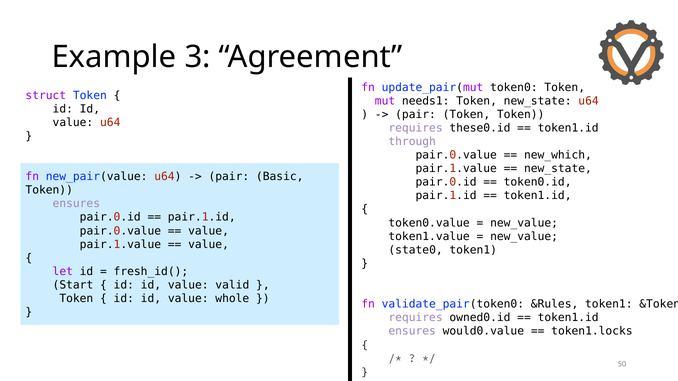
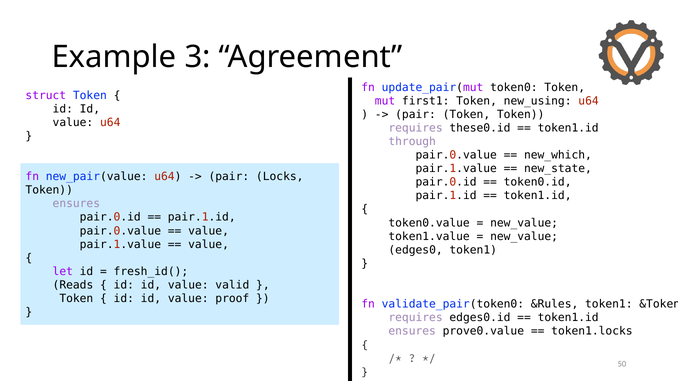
needs1: needs1 -> first1
Token new_state: new_state -> new_using
Basic: Basic -> Locks
state0: state0 -> edges0
Start: Start -> Reads
whole: whole -> proof
owned0.id: owned0.id -> edges0.id
would0.value: would0.value -> prove0.value
